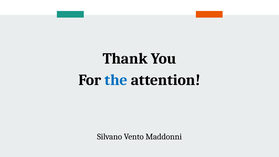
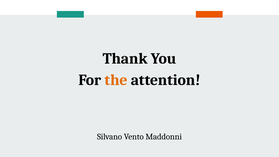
the colour: blue -> orange
